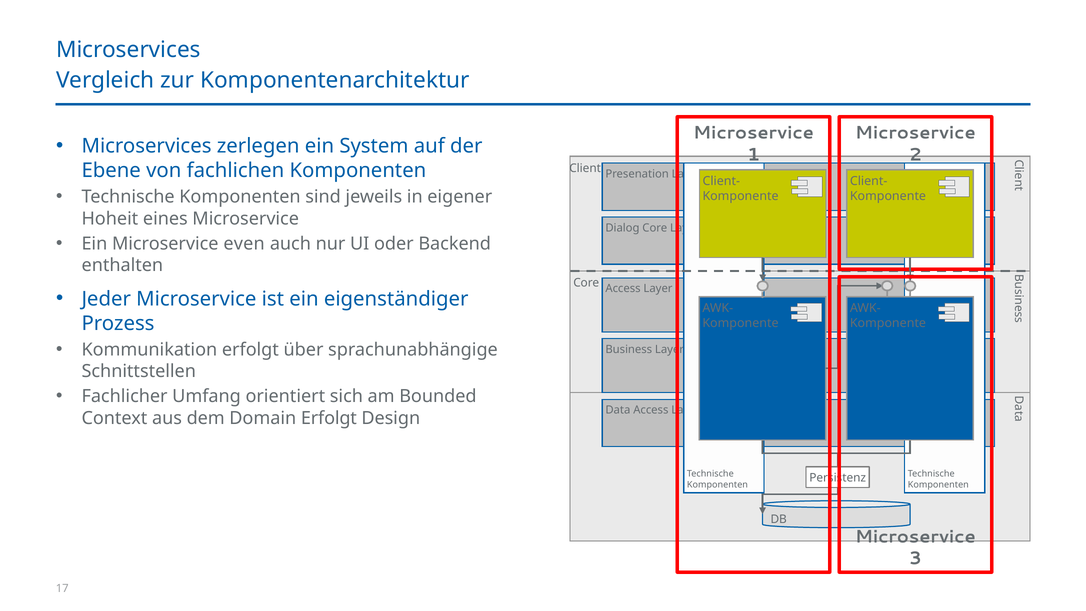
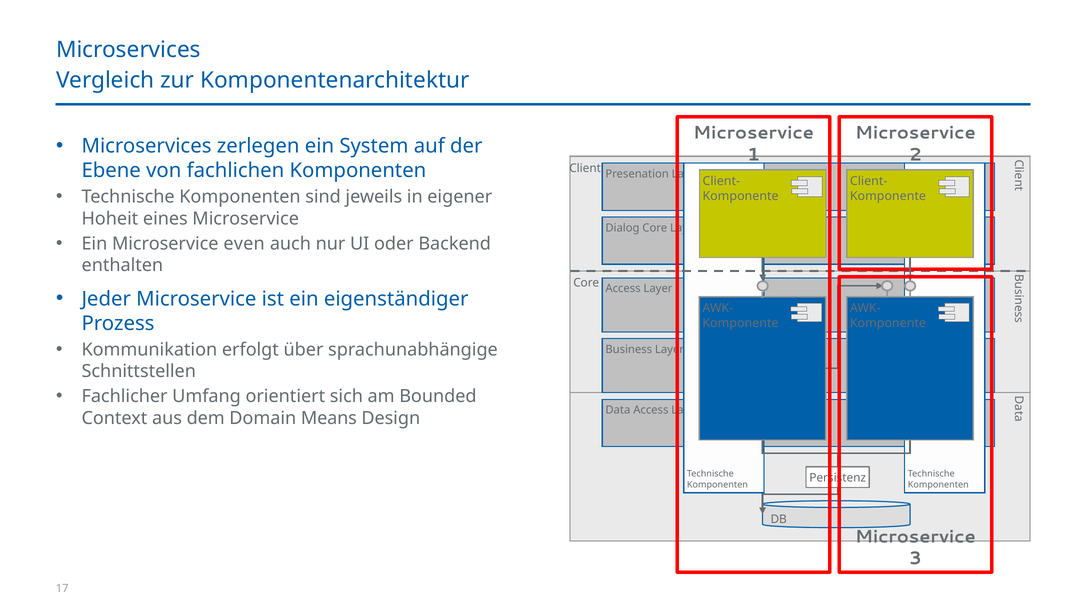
Domain Erfolgt: Erfolgt -> Means
